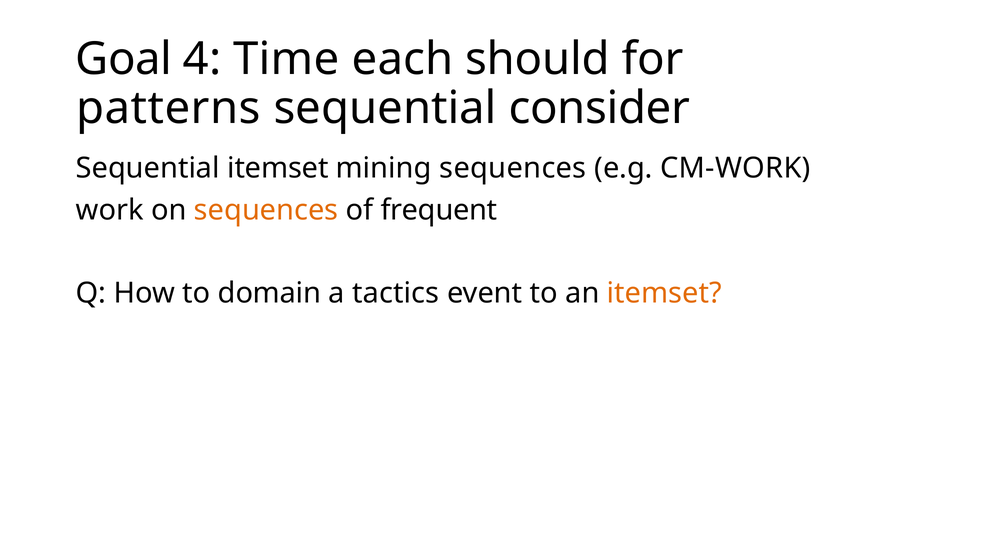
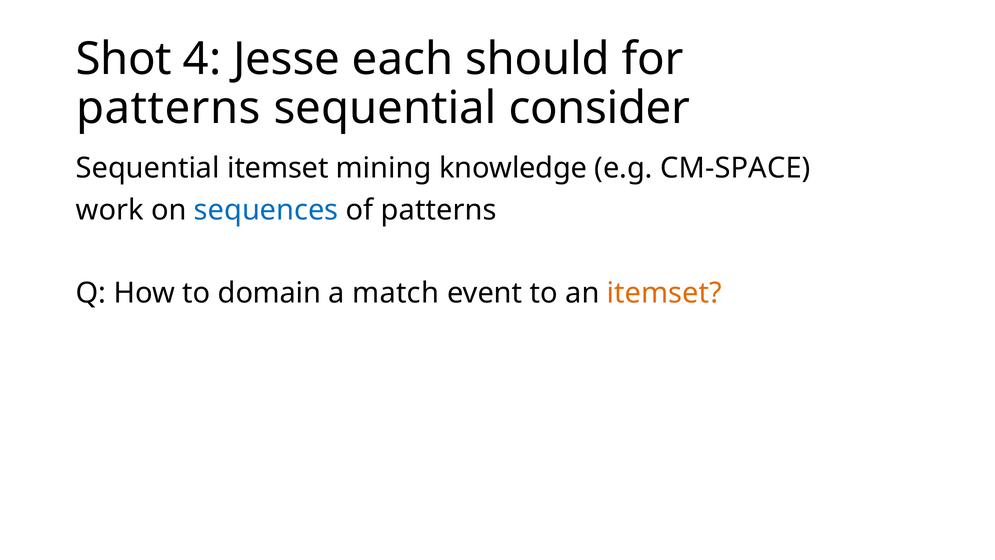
Goal: Goal -> Shot
Time: Time -> Jesse
mining sequences: sequences -> knowledge
CM-WORK: CM-WORK -> CM-SPACE
sequences at (266, 210) colour: orange -> blue
of frequent: frequent -> patterns
tactics: tactics -> match
